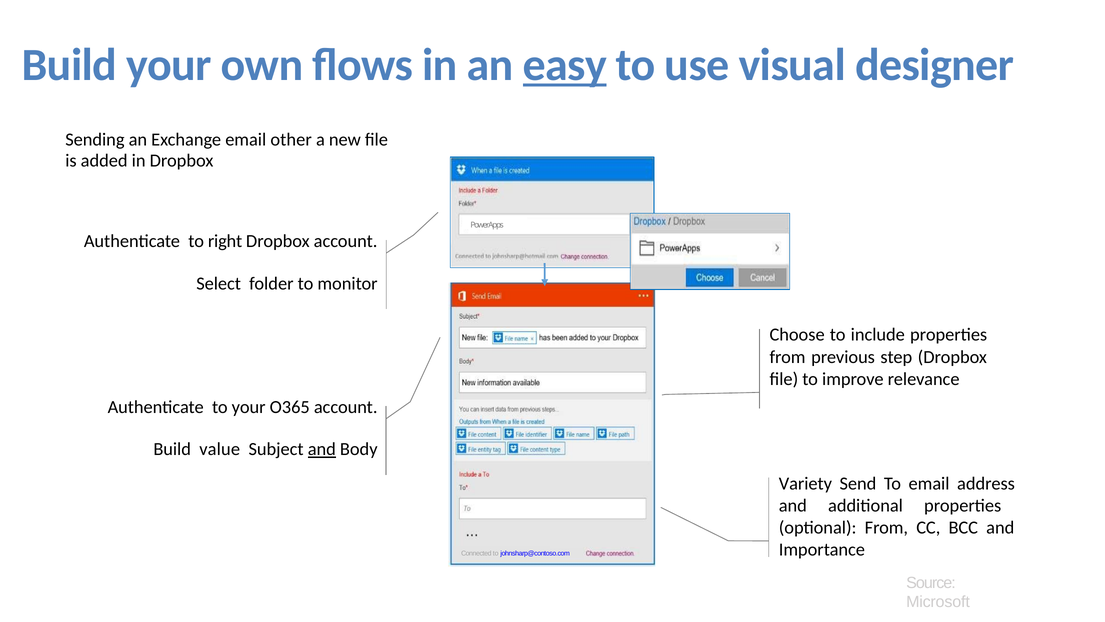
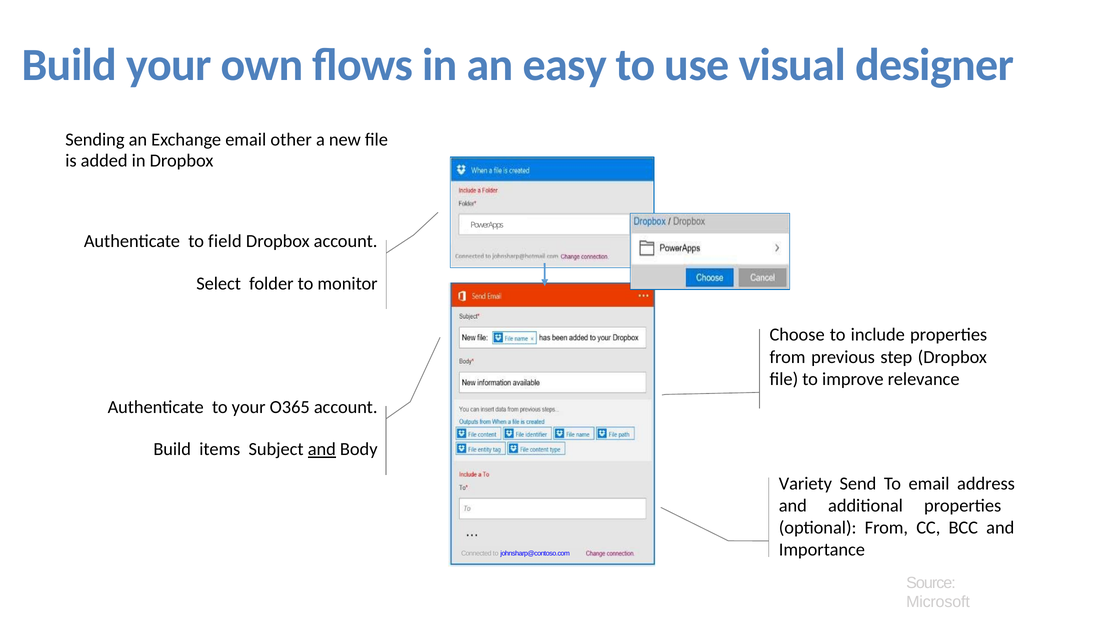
easy underline: present -> none
right: right -> field
value: value -> items
